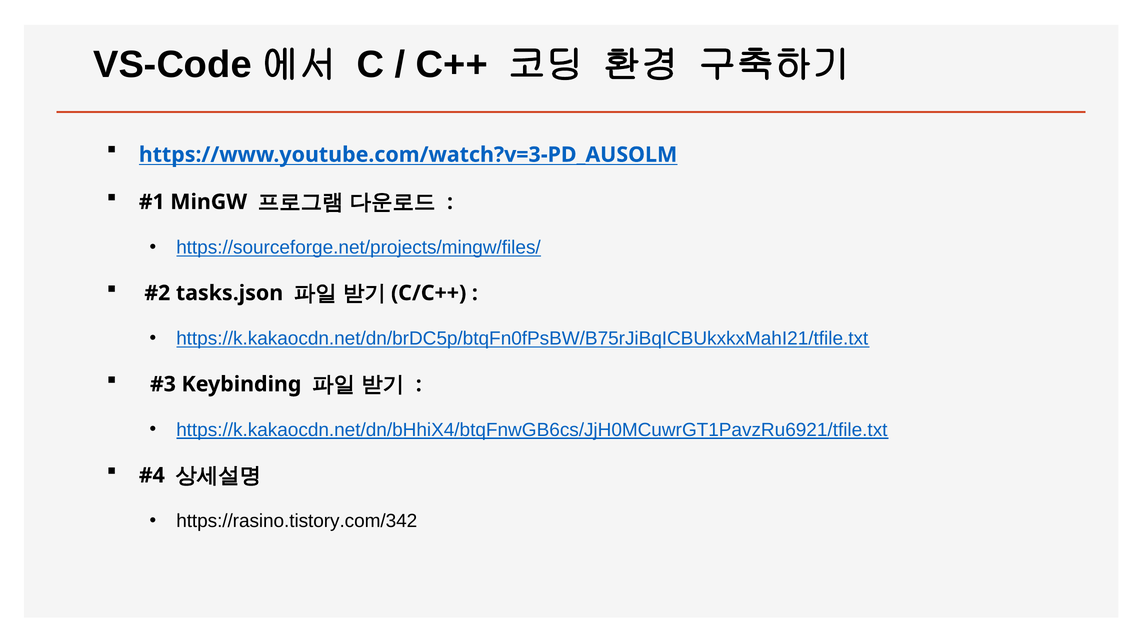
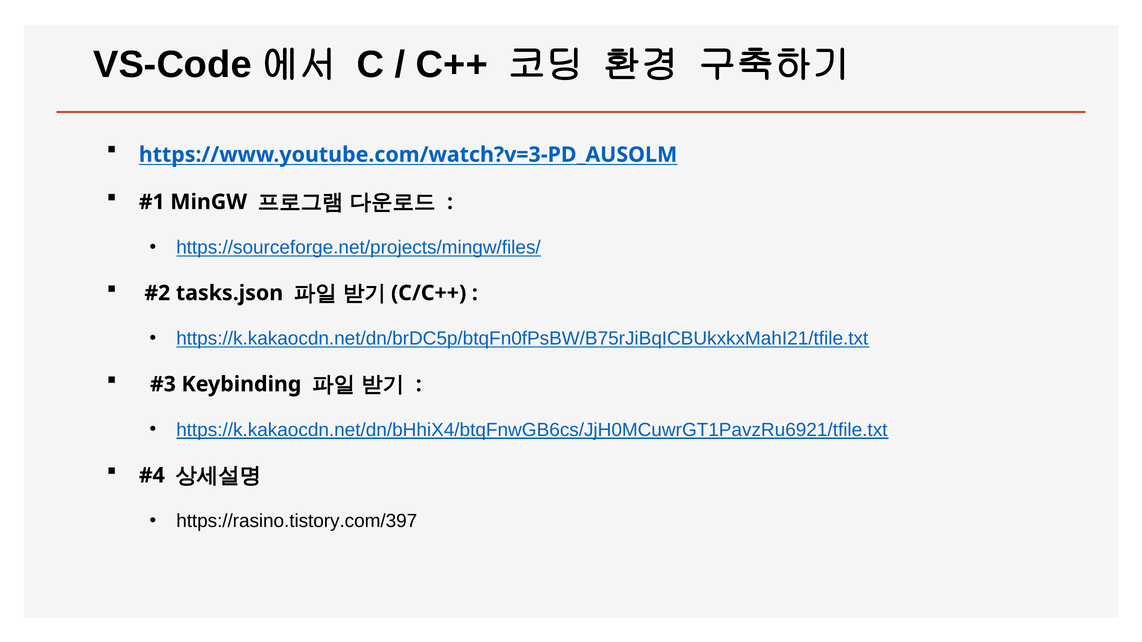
https://rasino.tistory.com/342: https://rasino.tistory.com/342 -> https://rasino.tistory.com/397
